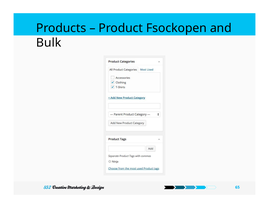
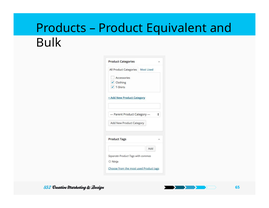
Fsockopen: Fsockopen -> Equivalent
